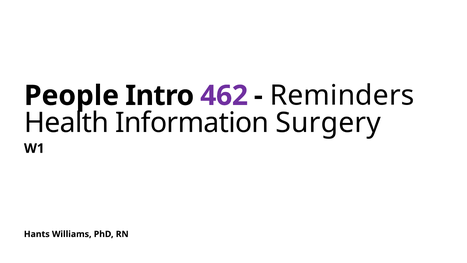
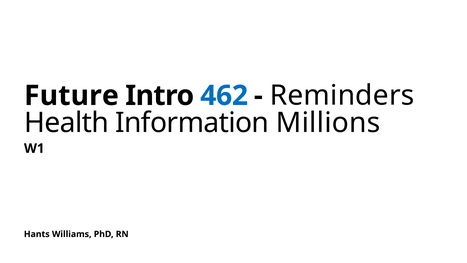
People: People -> Future
462 colour: purple -> blue
Surgery: Surgery -> Millions
